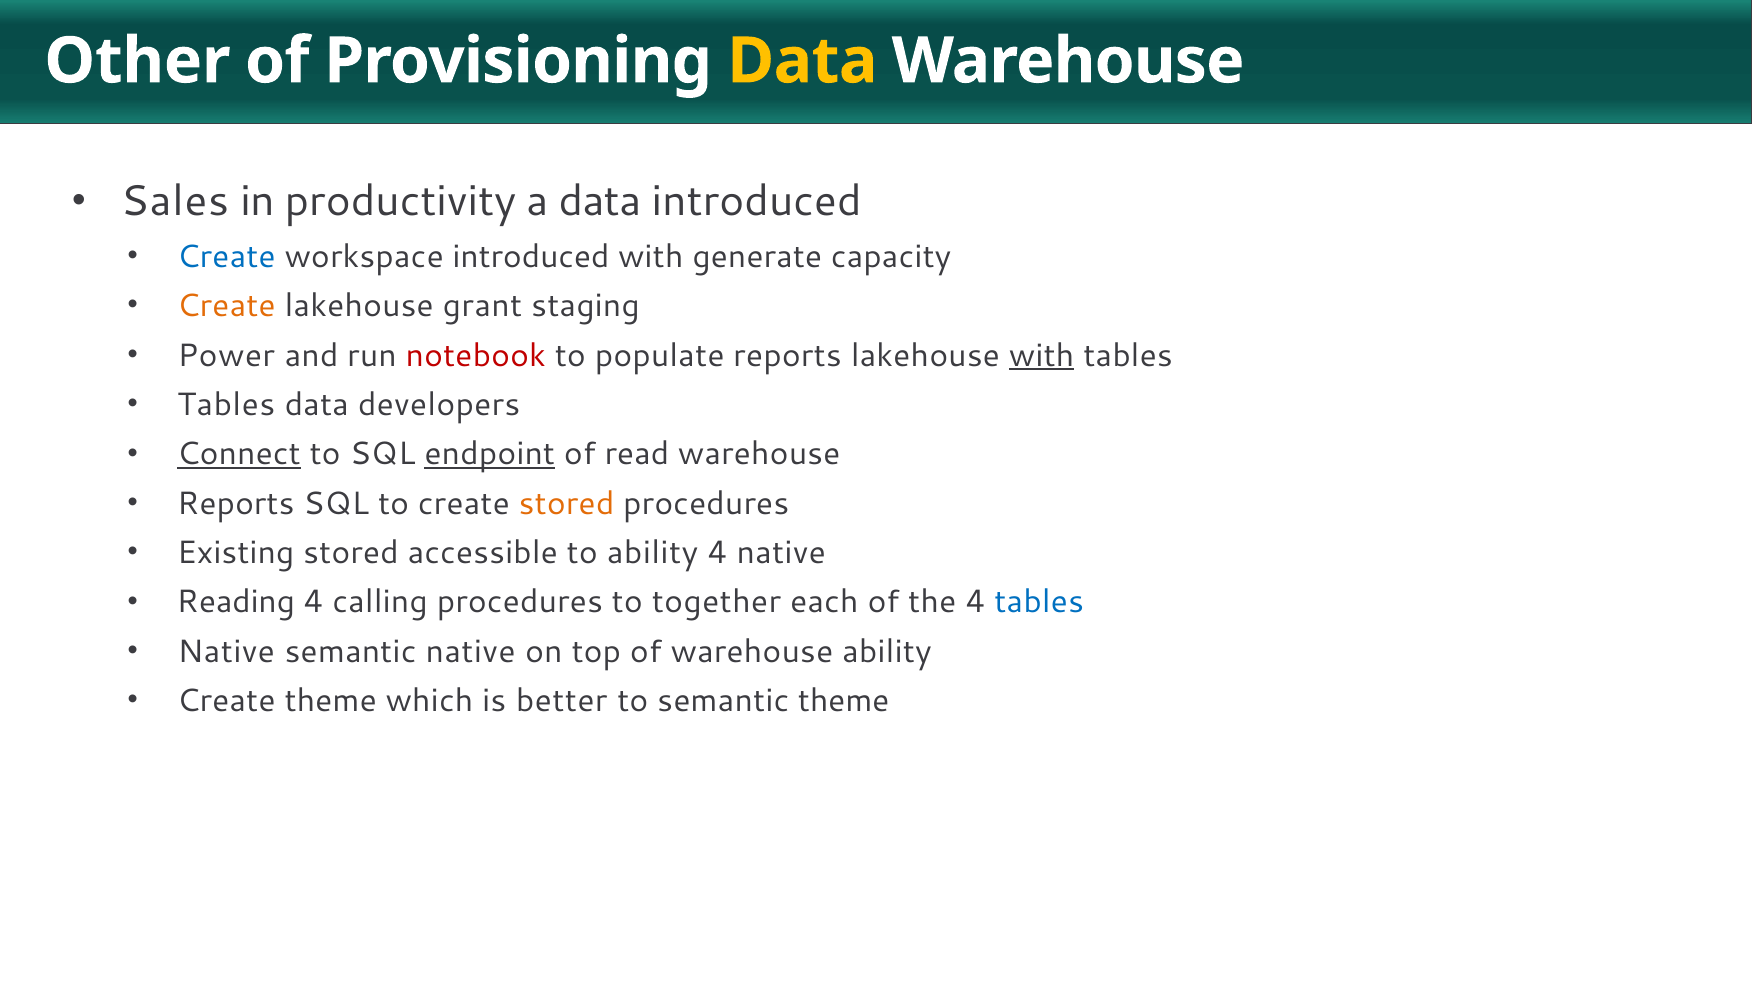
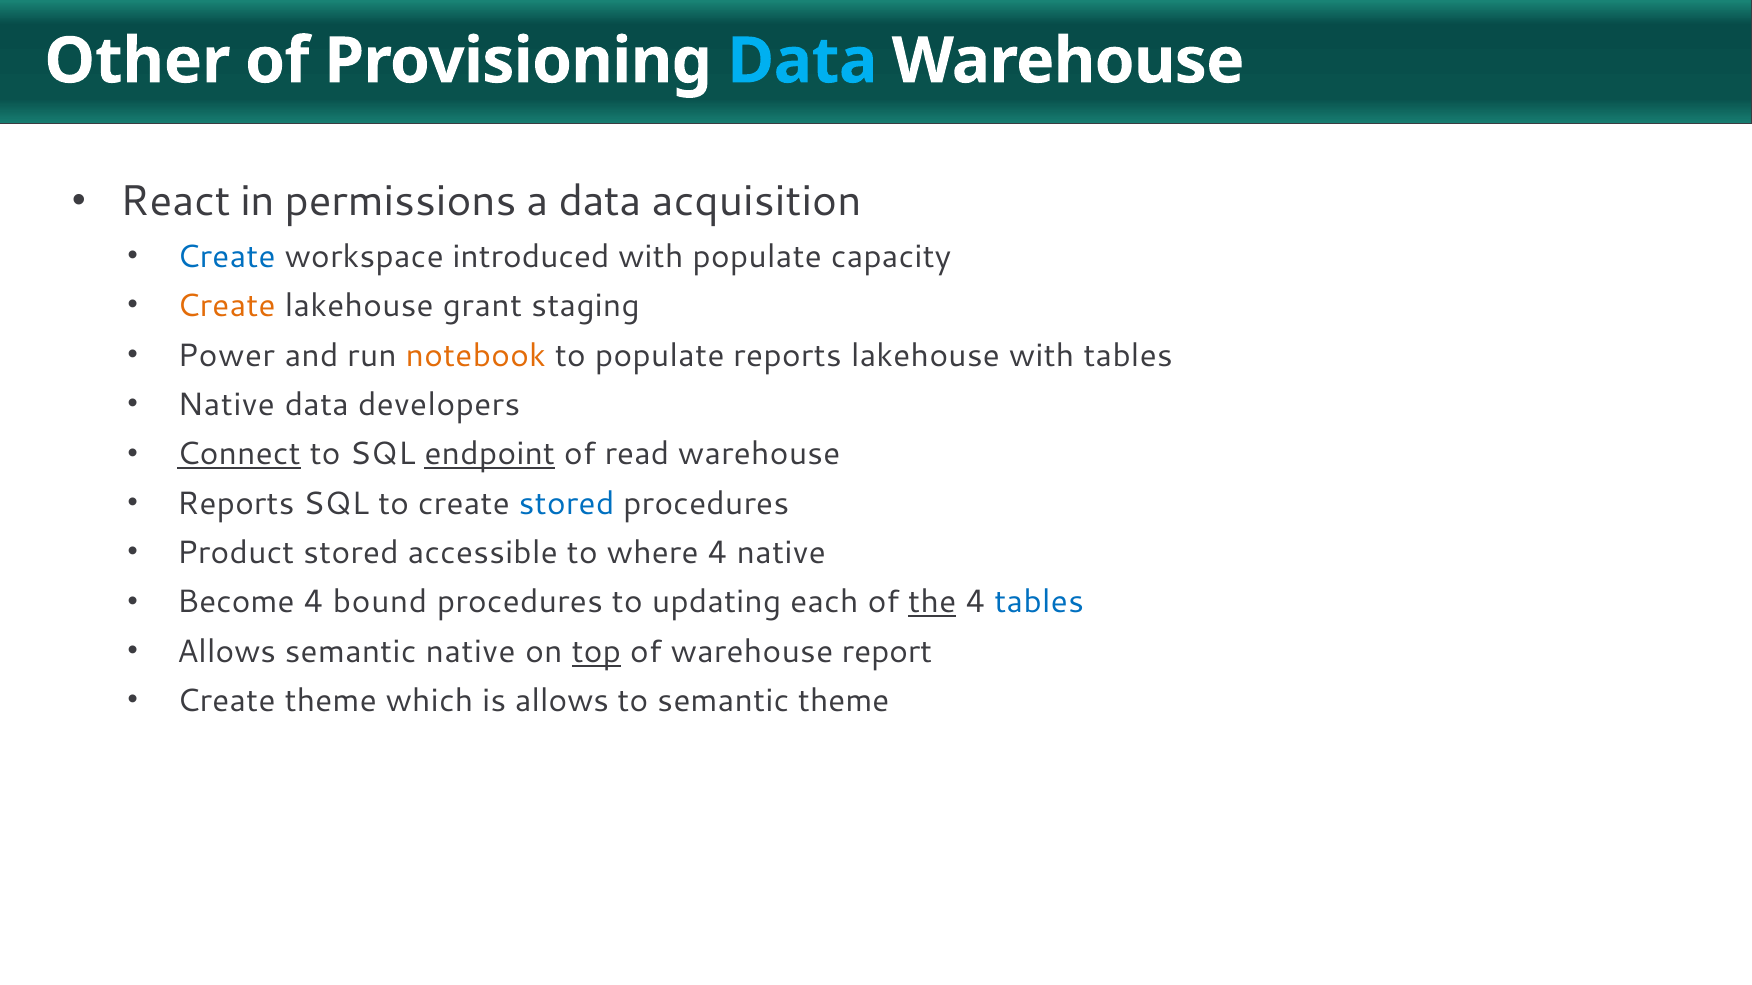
Data at (802, 61) colour: yellow -> light blue
Sales: Sales -> React
productivity: productivity -> permissions
data introduced: introduced -> acquisition
with generate: generate -> populate
notebook colour: red -> orange
with at (1042, 356) underline: present -> none
Tables at (226, 405): Tables -> Native
stored at (567, 504) colour: orange -> blue
Existing: Existing -> Product
to ability: ability -> where
Reading: Reading -> Become
calling: calling -> bound
together: together -> updating
the underline: none -> present
Native at (226, 652): Native -> Allows
top underline: none -> present
warehouse ability: ability -> report
is better: better -> allows
